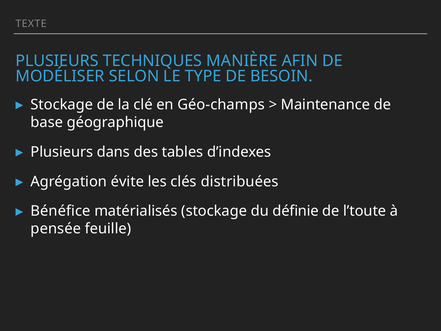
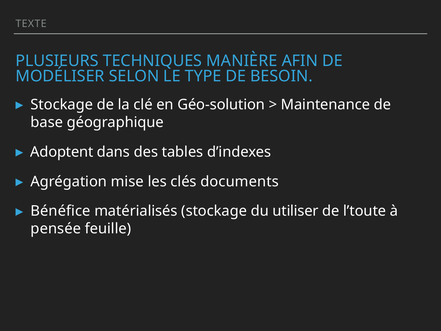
Géo-champs: Géo-champs -> Géo-solution
Plusieurs at (62, 152): Plusieurs -> Adoptent
évite: évite -> mise
distribuées: distribuées -> documents
définie: définie -> utiliser
